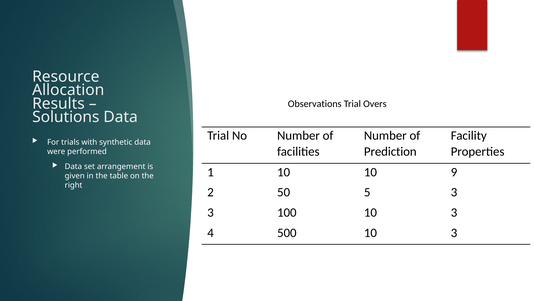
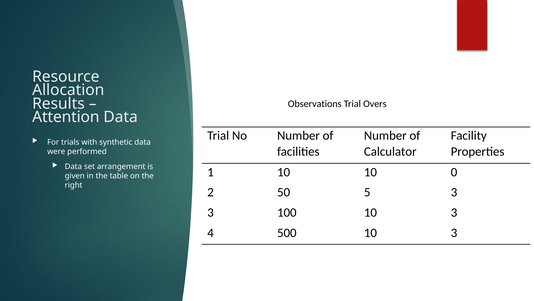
Solutions: Solutions -> Attention
Prediction: Prediction -> Calculator
9: 9 -> 0
